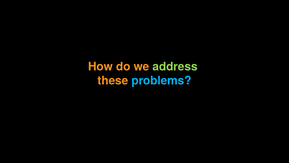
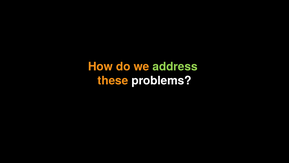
problems colour: light blue -> white
